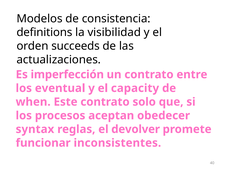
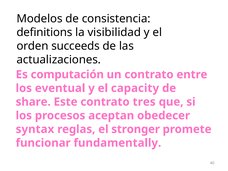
imperfección: imperfección -> computación
when: when -> share
solo: solo -> tres
devolver: devolver -> stronger
inconsistentes: inconsistentes -> fundamentally
